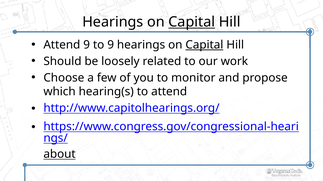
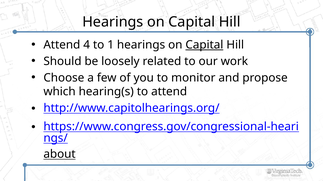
Capital at (192, 22) underline: present -> none
Attend 9: 9 -> 4
to 9: 9 -> 1
